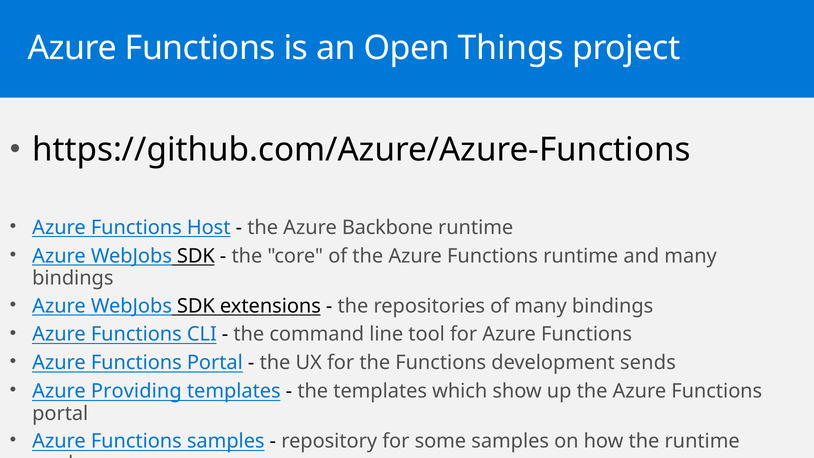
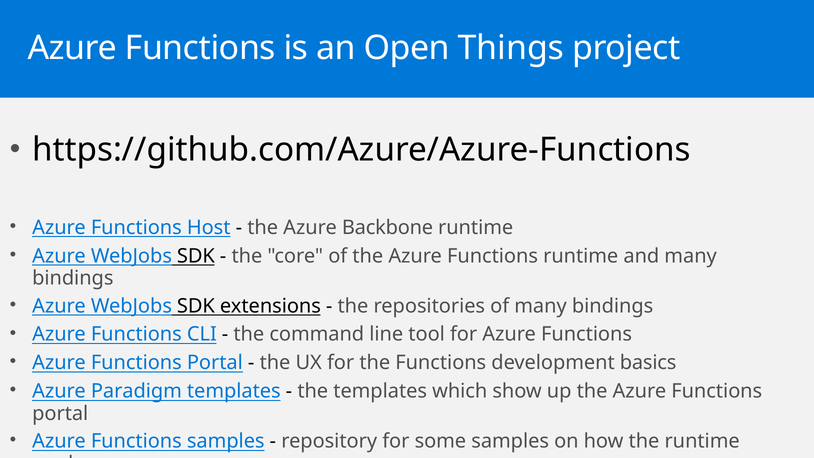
sends: sends -> basics
Providing: Providing -> Paradigm
